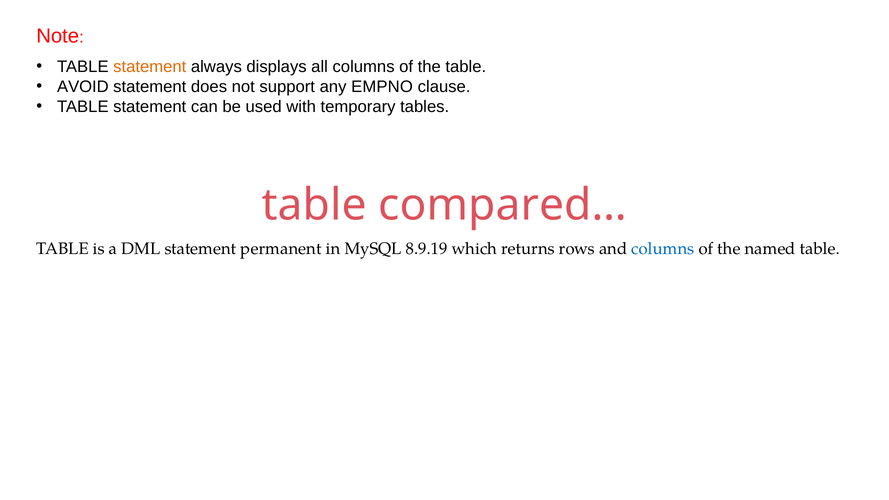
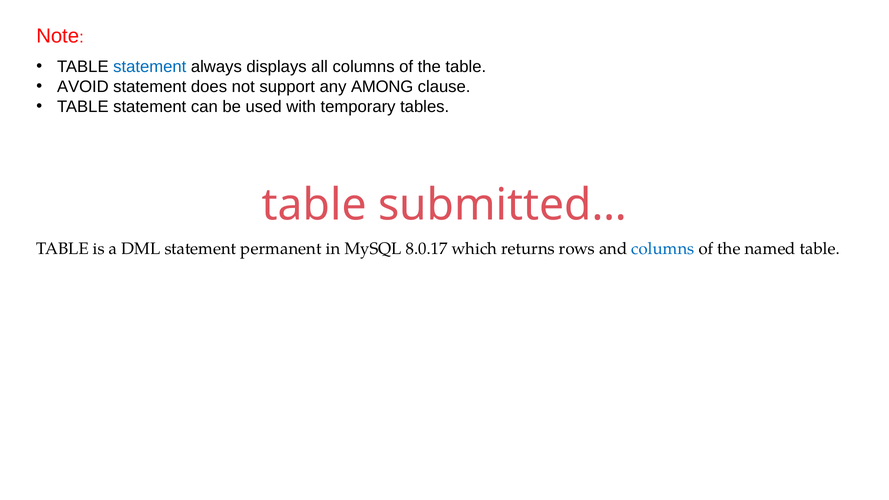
statement at (150, 67) colour: orange -> blue
EMPNO: EMPNO -> AMONG
compared…: compared… -> submitted…
8.9.19: 8.9.19 -> 8.0.17
